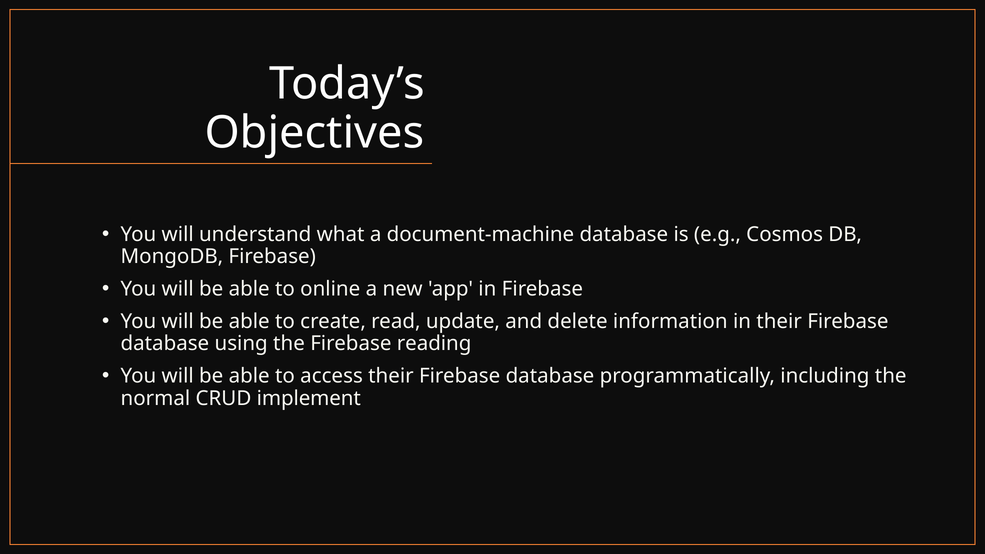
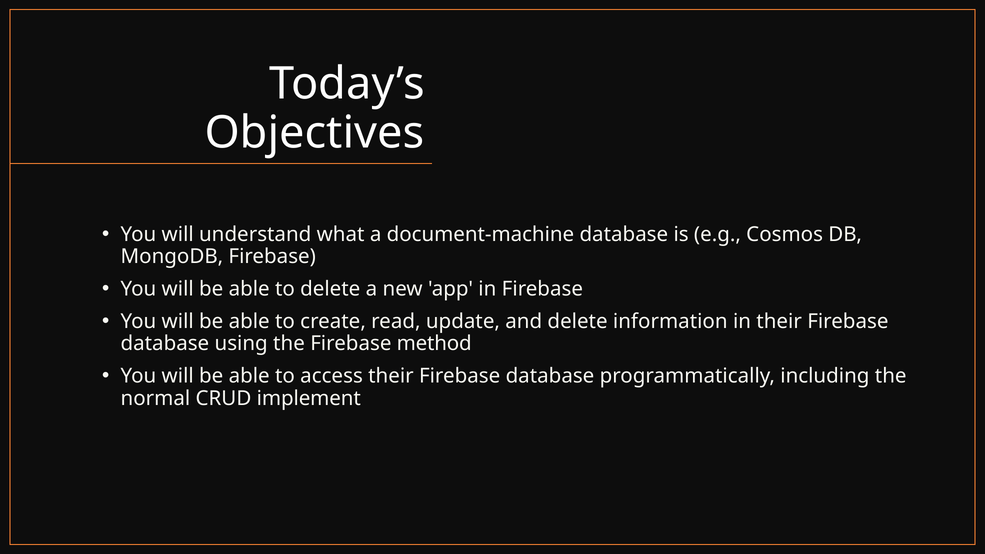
to online: online -> delete
reading: reading -> method
